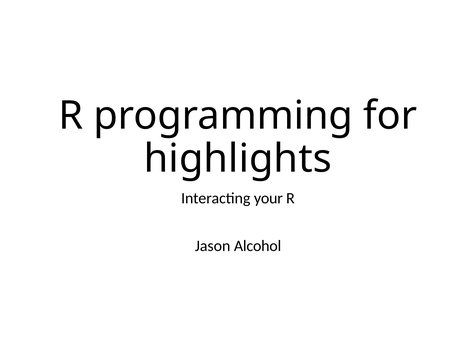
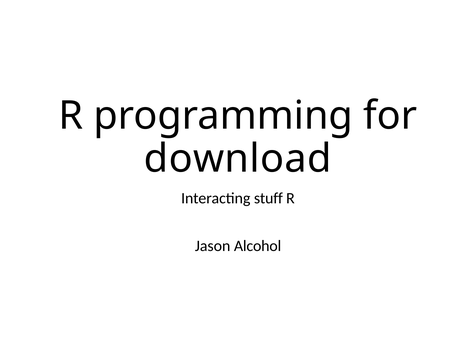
highlights: highlights -> download
your: your -> stuff
